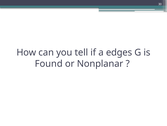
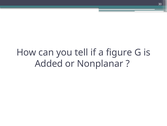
edges: edges -> figure
Found: Found -> Added
